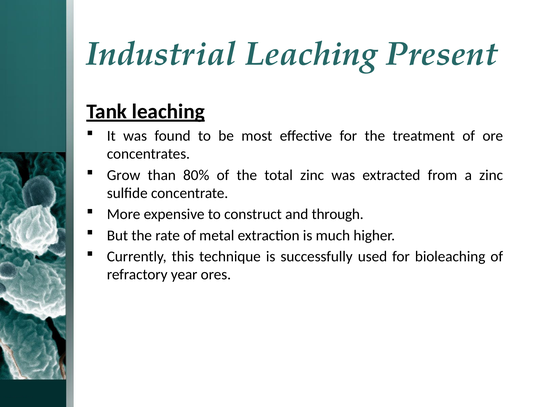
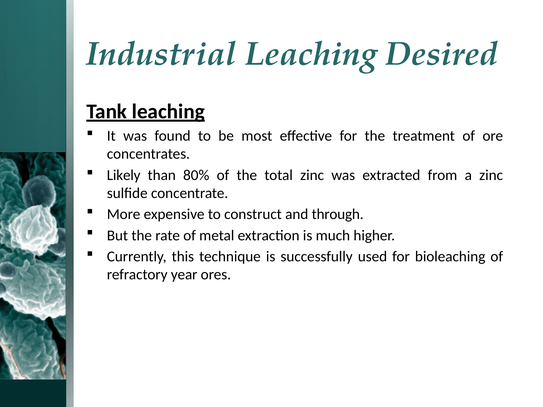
Present: Present -> Desired
Grow: Grow -> Likely
